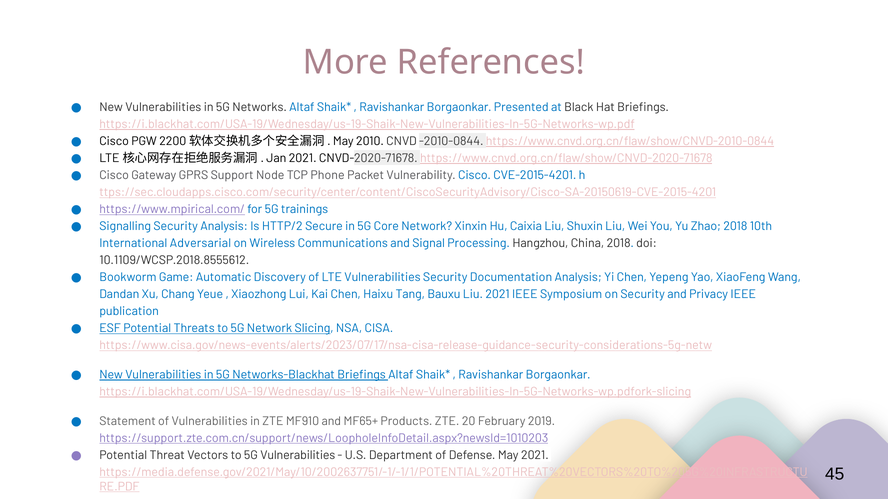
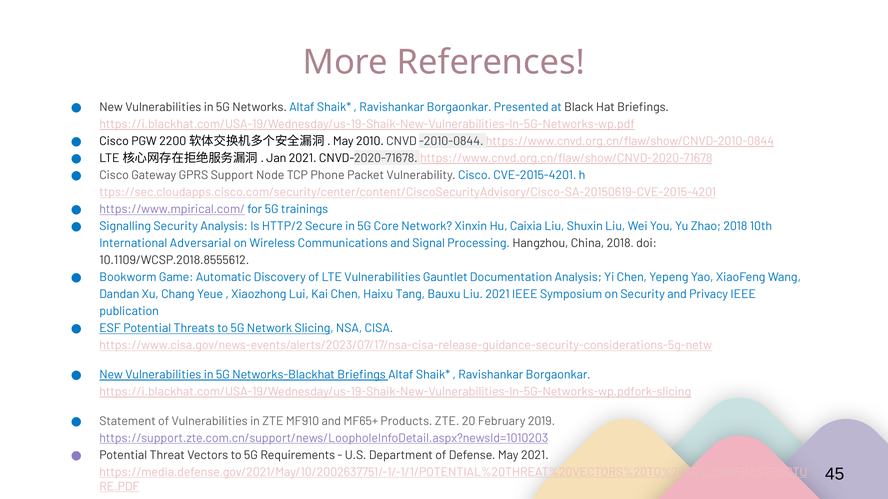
Vulnerabilities Security: Security -> Gauntlet
5G Vulnerabilities: Vulnerabilities -> Requirements
